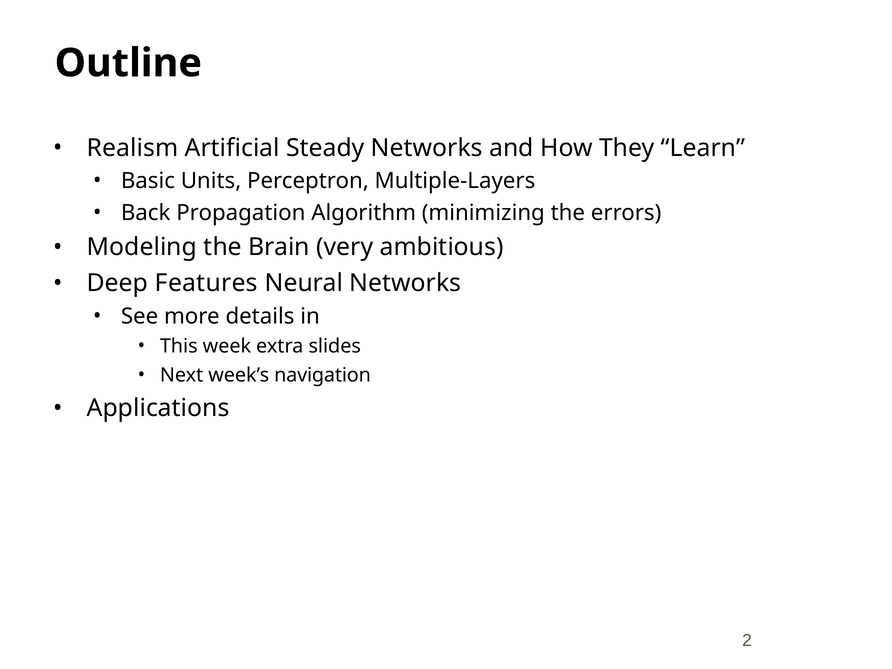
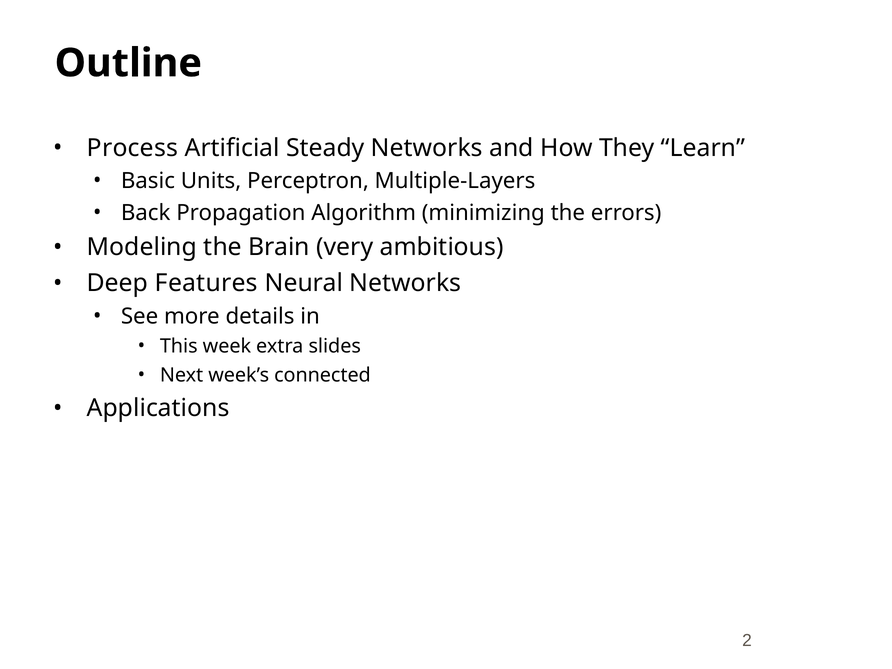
Realism: Realism -> Process
navigation: navigation -> connected
